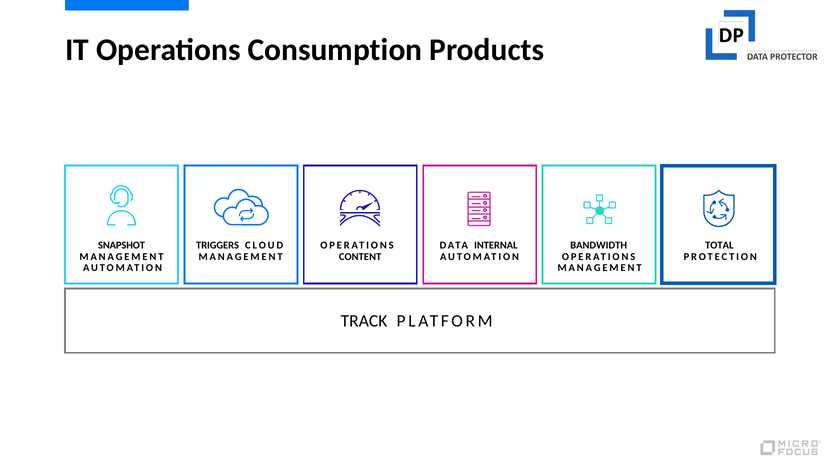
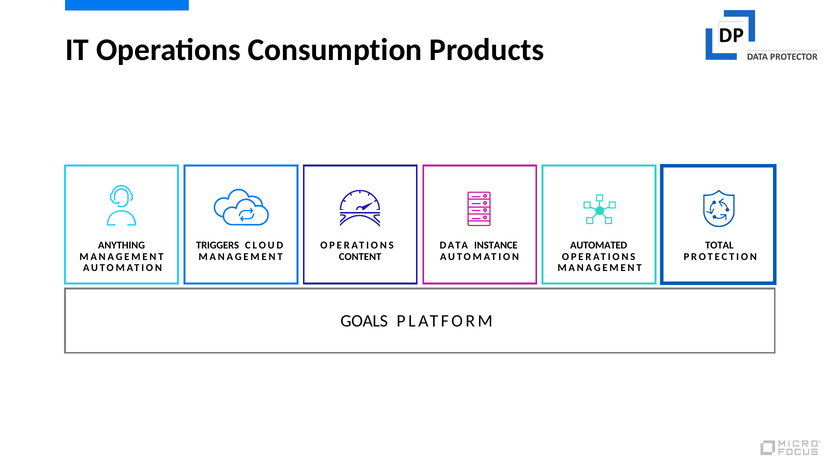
INTERNAL: INTERNAL -> INSTANCE
SNAPSHOT: SNAPSHOT -> ANYTHING
BANDWIDTH: BANDWIDTH -> AUTOMATED
TRACK: TRACK -> GOALS
